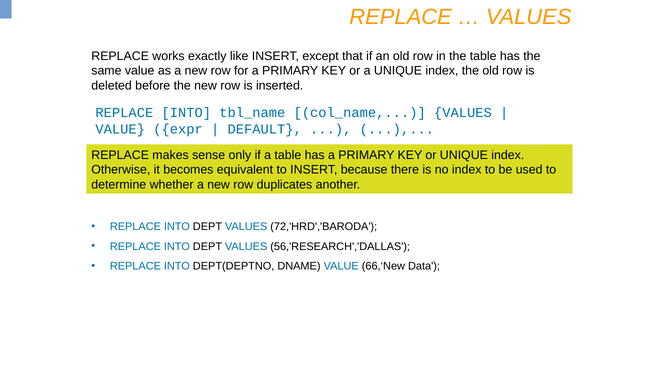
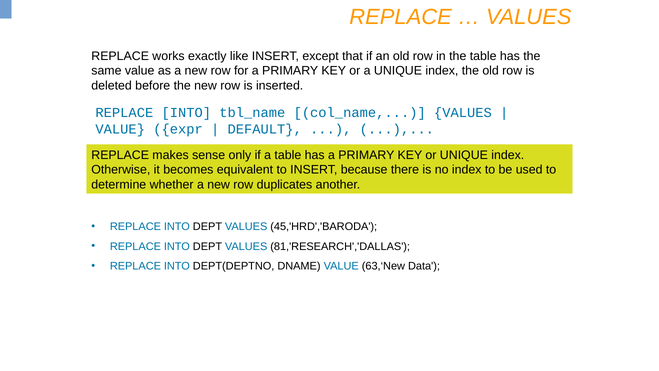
72,'HRD','BARODA: 72,'HRD','BARODA -> 45,'HRD','BARODA
56,'RESEARCH','DALLAS: 56,'RESEARCH','DALLAS -> 81,'RESEARCH','DALLAS
66,‘New: 66,‘New -> 63,‘New
